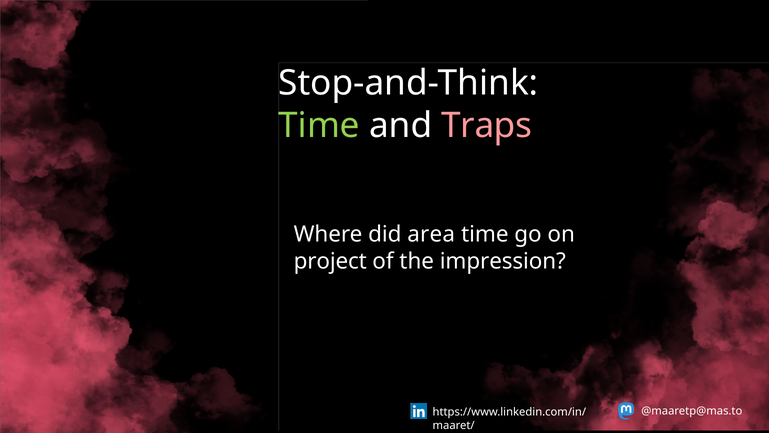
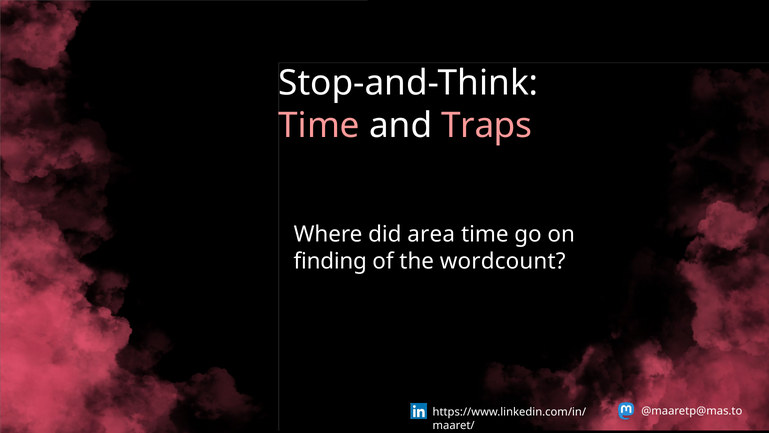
Time at (319, 125) colour: light green -> pink
project: project -> finding
impression: impression -> wordcount
